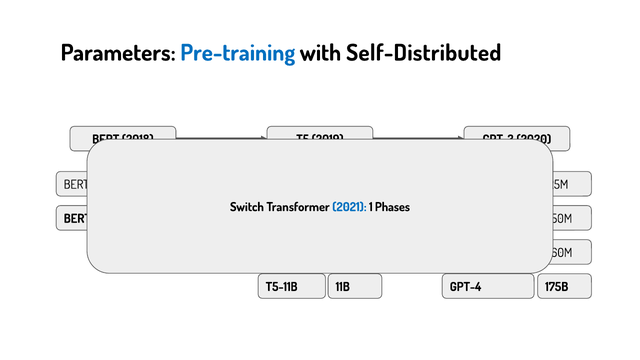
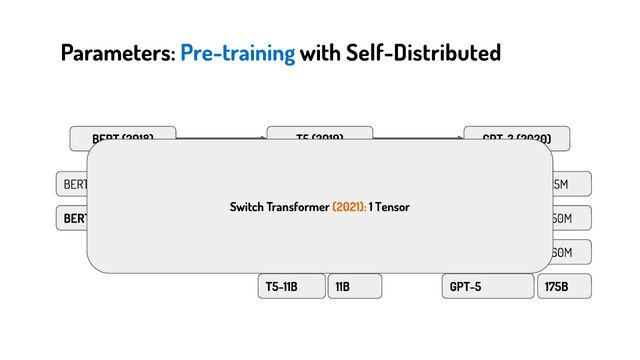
2021 colour: blue -> orange
Phases: Phases -> Tensor
GPT-4: GPT-4 -> GPT-5
